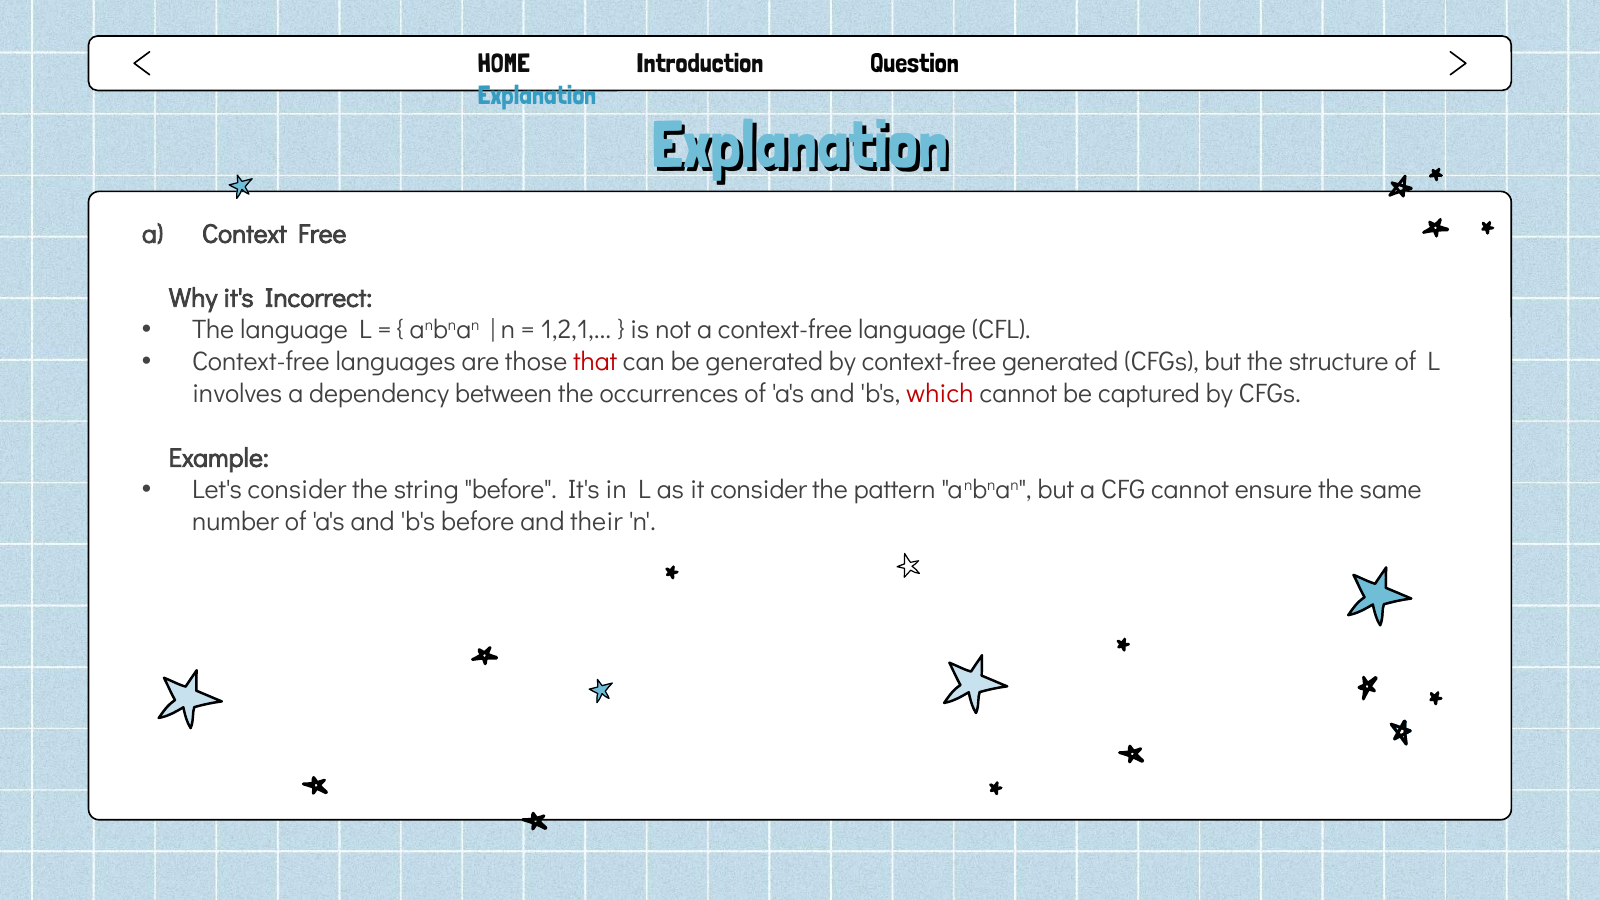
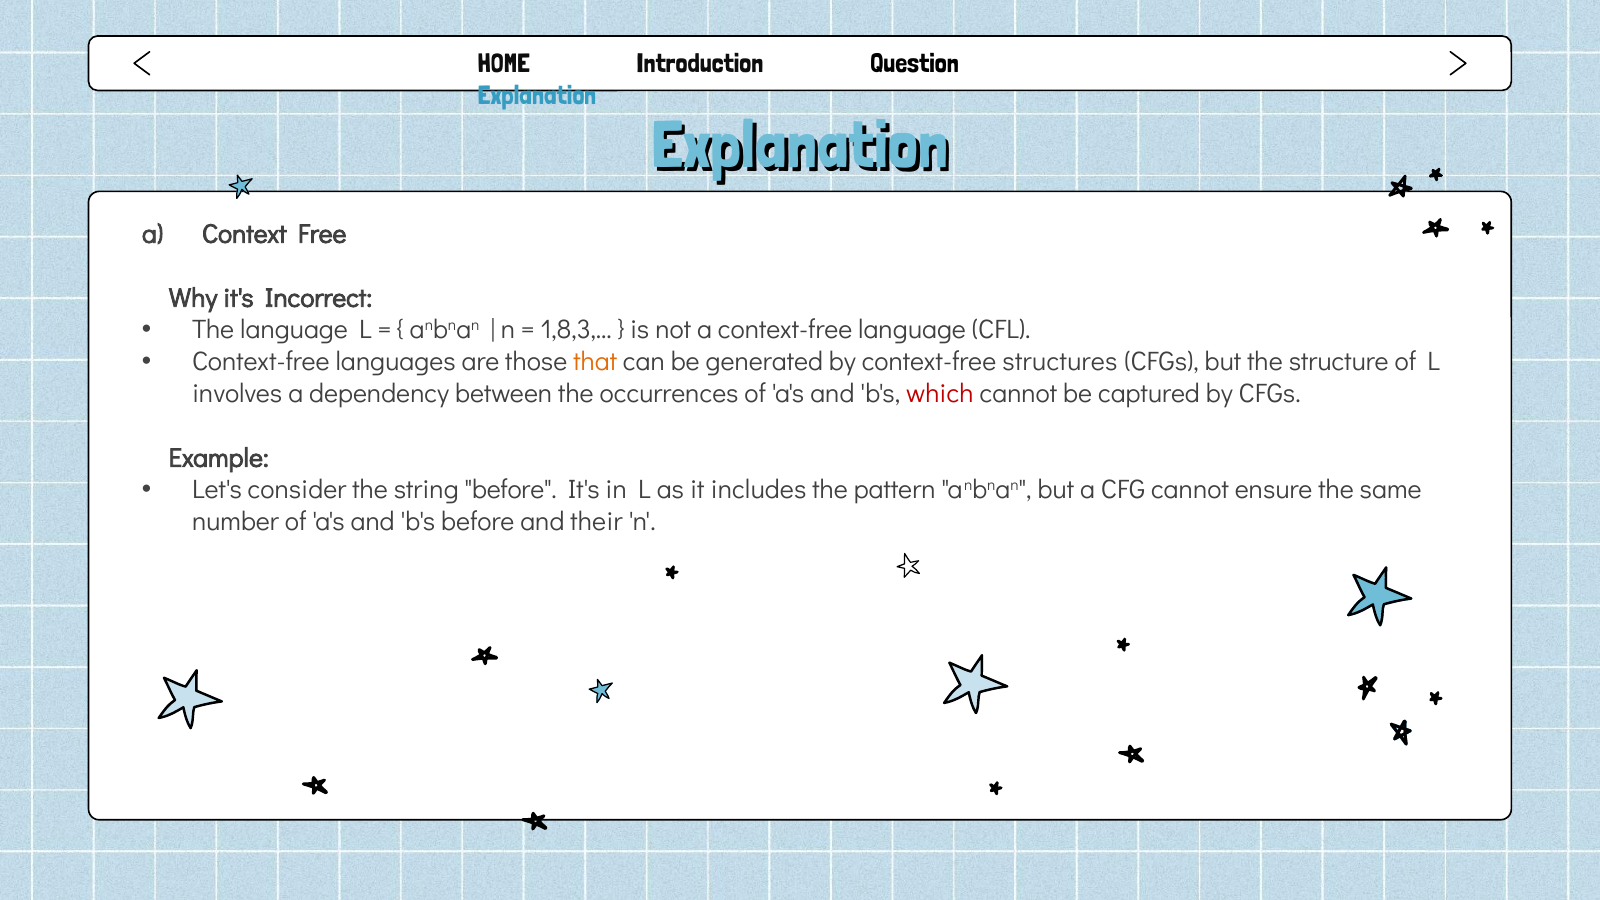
1,2,1: 1,2,1 -> 1,8,3
that colour: red -> orange
context-free generated: generated -> structures
it consider: consider -> includes
